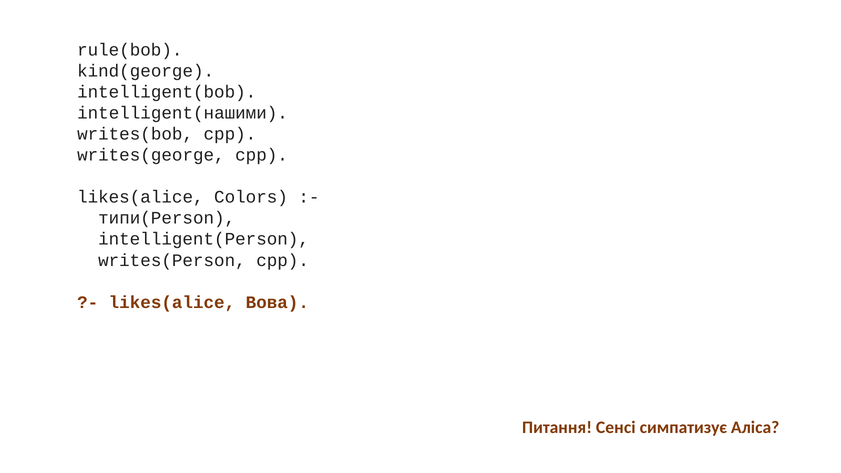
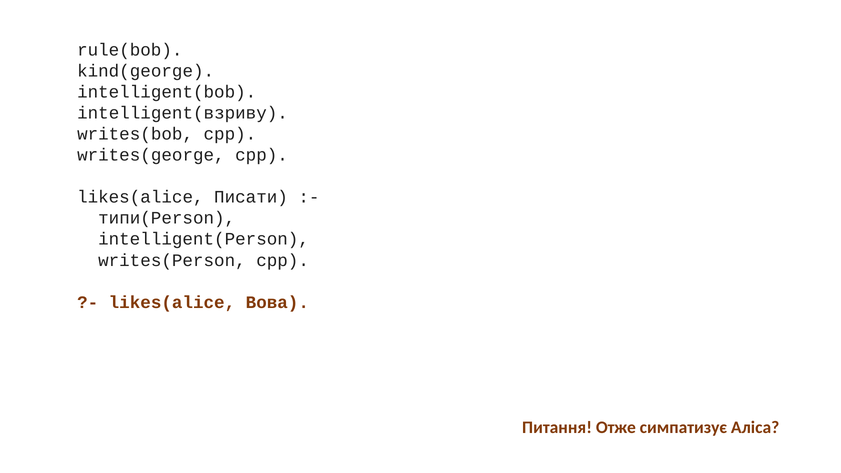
intelligent(нашими: intelligent(нашими -> intelligent(взриву
Colors: Colors -> Писати
Сенсі: Сенсі -> Отже
